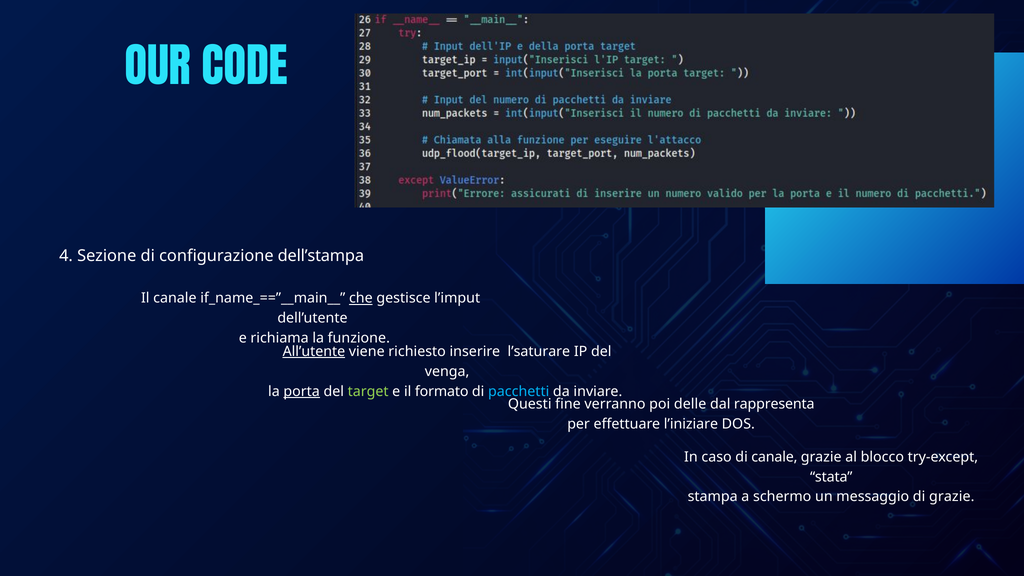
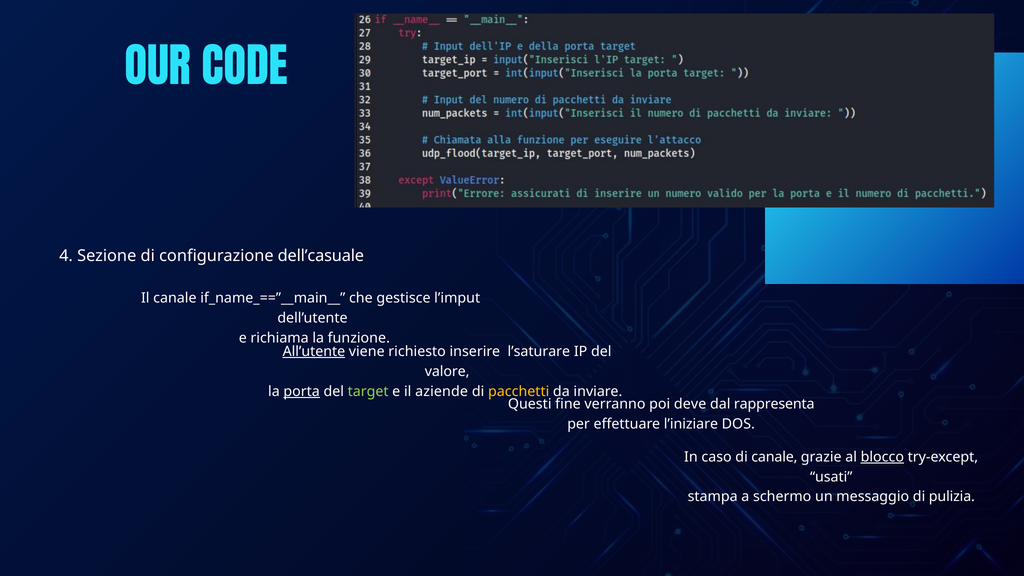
dell’stampa: dell’stampa -> dell’casuale
che underline: present -> none
venga: venga -> valore
formato: formato -> aziende
pacchetti colour: light blue -> yellow
delle: delle -> deve
blocco underline: none -> present
stata: stata -> usati
di grazie: grazie -> pulizia
